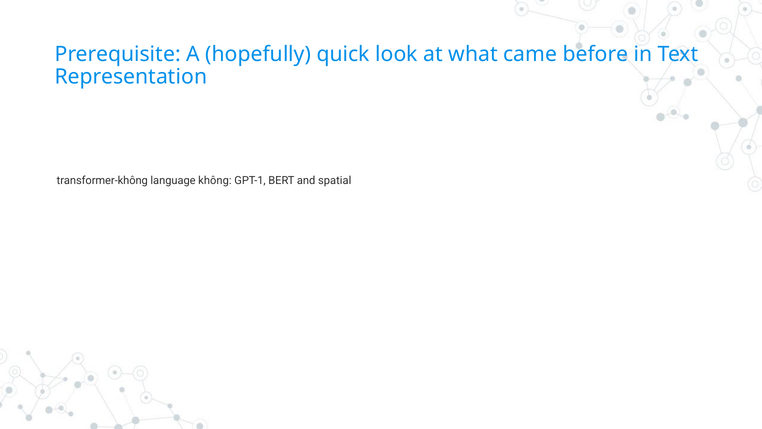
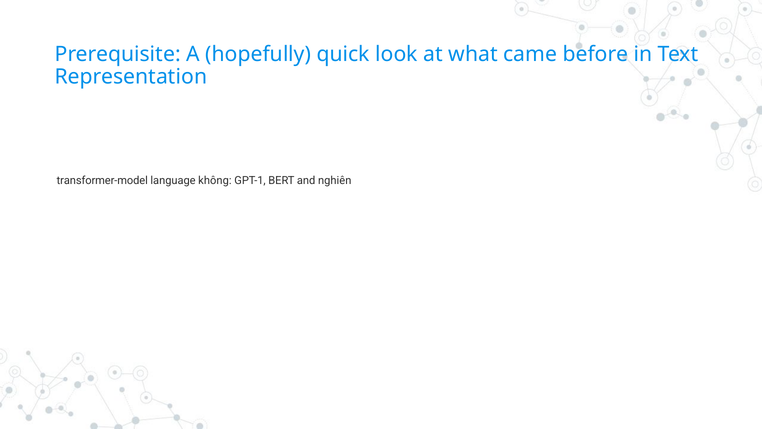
transformer-không: transformer-không -> transformer-model
spatial: spatial -> nghiên
